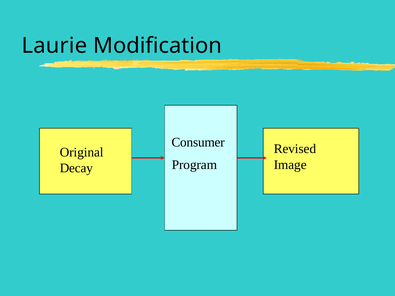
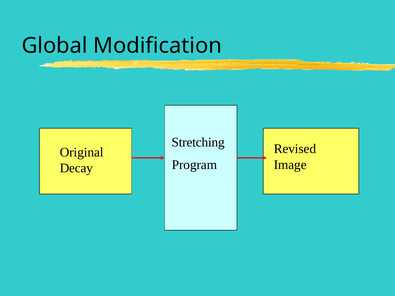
Laurie: Laurie -> Global
Consumer: Consumer -> Stretching
